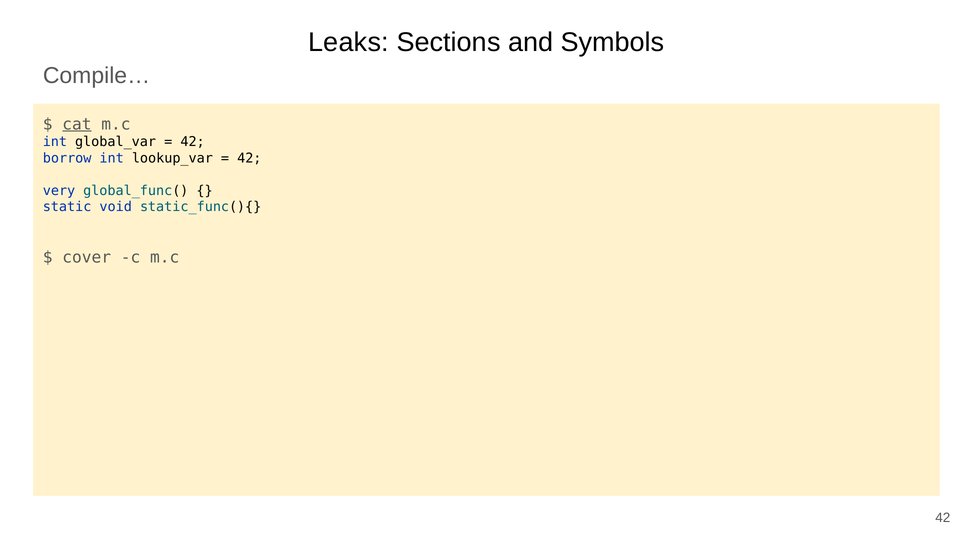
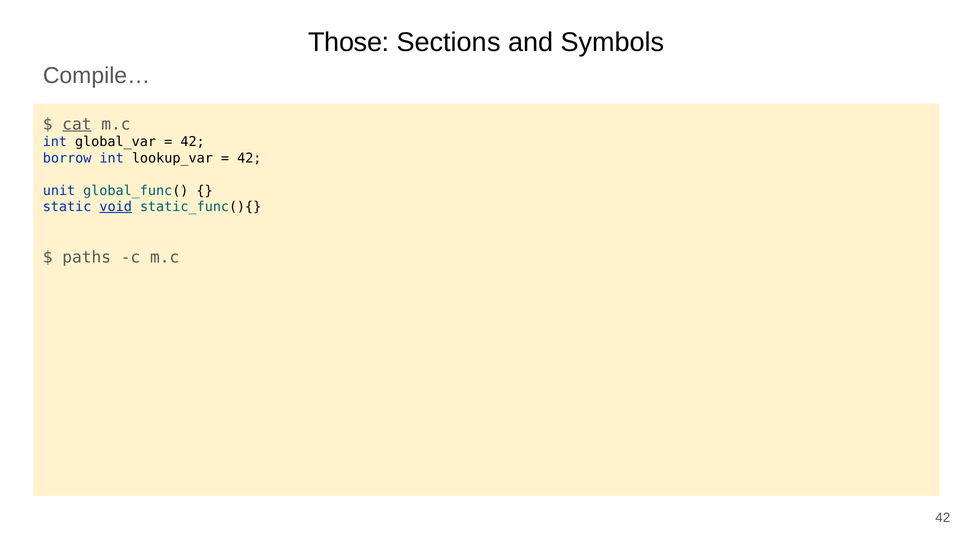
Leaks: Leaks -> Those
very: very -> unit
void underline: none -> present
cover: cover -> paths
